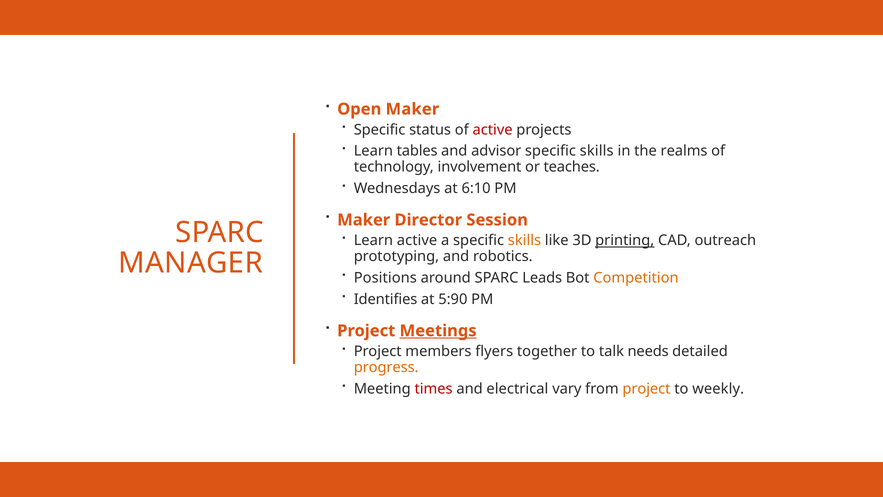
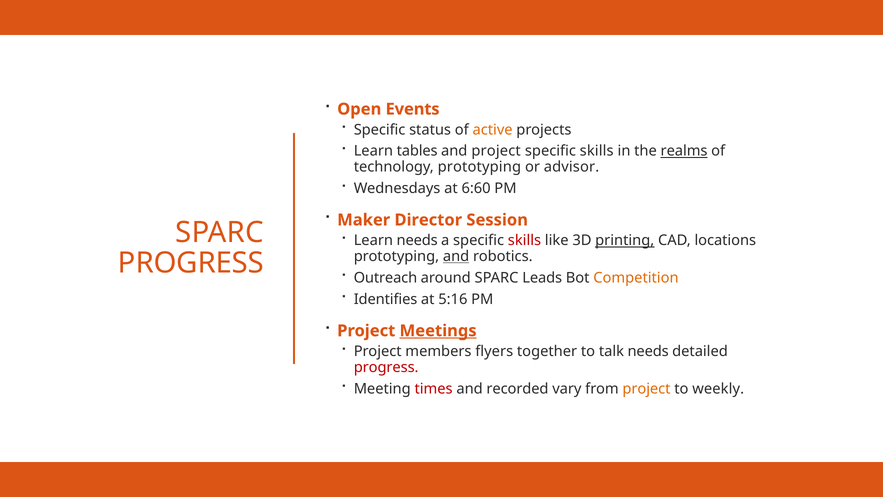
Open Maker: Maker -> Events
active at (493, 130) colour: red -> orange
and advisor: advisor -> project
realms underline: none -> present
technology involvement: involvement -> prototyping
teaches: teaches -> advisor
6:10: 6:10 -> 6:60
Learn active: active -> needs
skills at (524, 240) colour: orange -> red
outreach: outreach -> locations
and at (456, 256) underline: none -> present
MANAGER at (191, 263): MANAGER -> PROGRESS
Positions: Positions -> Outreach
5:90: 5:90 -> 5:16
progress at (386, 367) colour: orange -> red
electrical: electrical -> recorded
